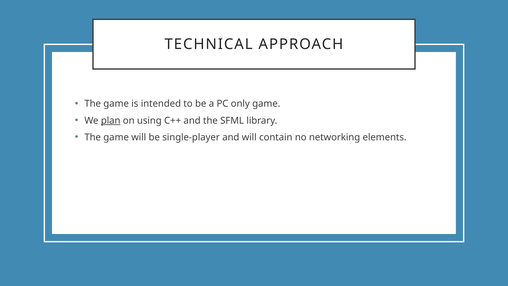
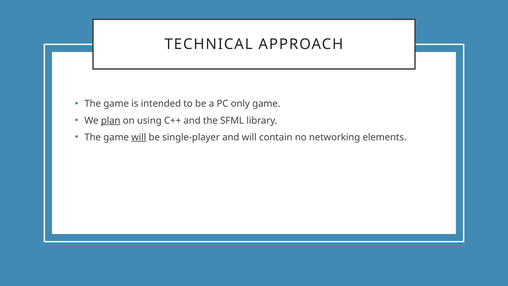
will at (139, 137) underline: none -> present
